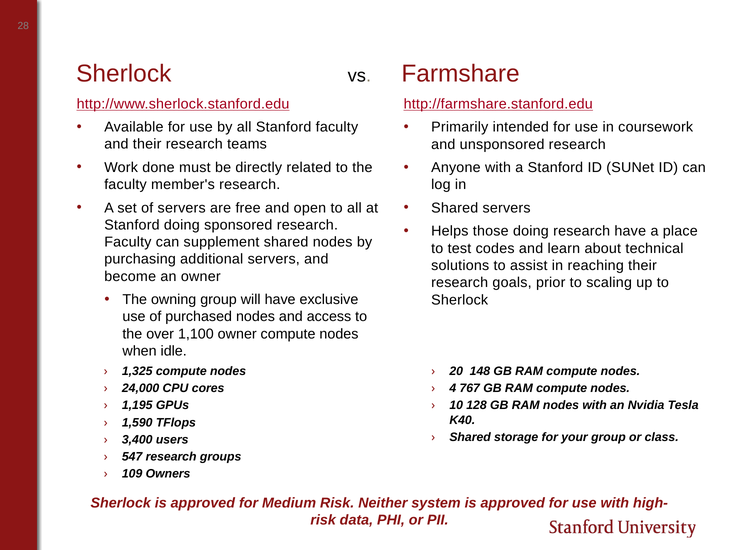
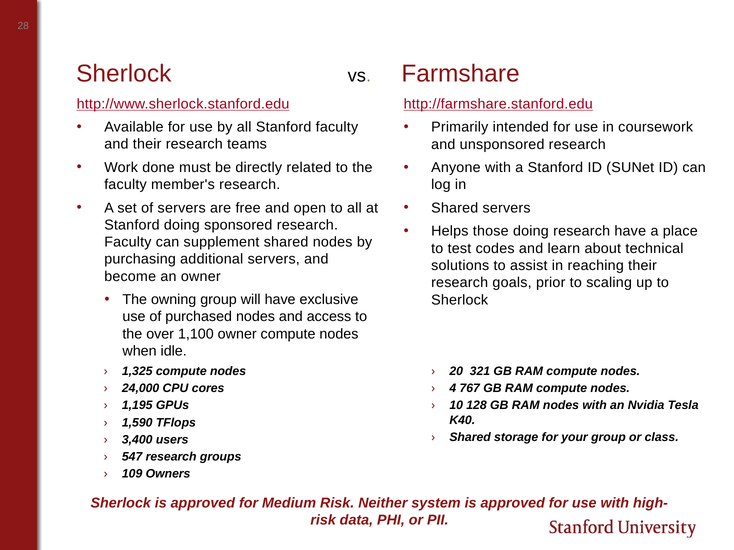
148: 148 -> 321
